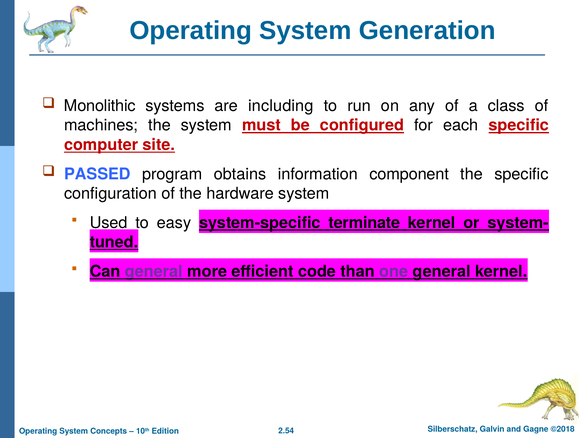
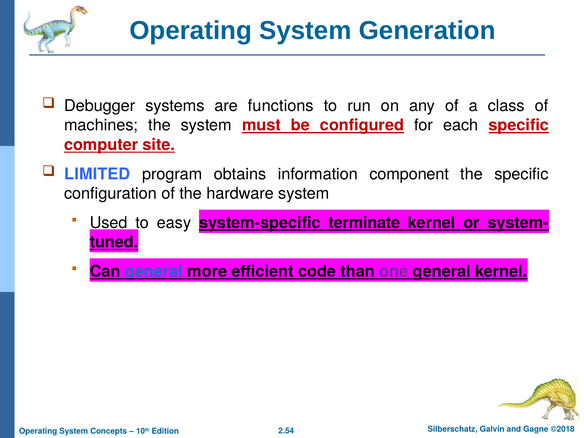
Monolithic: Monolithic -> Debugger
including: including -> functions
PASSED: PASSED -> LIMITED
general at (154, 271) colour: purple -> blue
